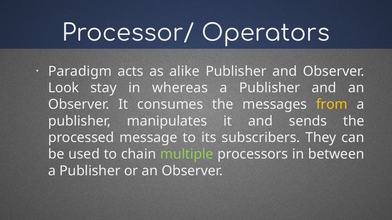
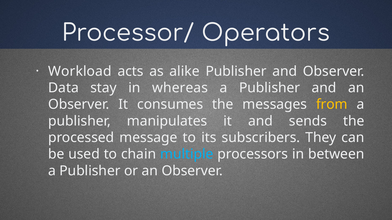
Paradigm: Paradigm -> Workload
Look: Look -> Data
multiple colour: light green -> light blue
